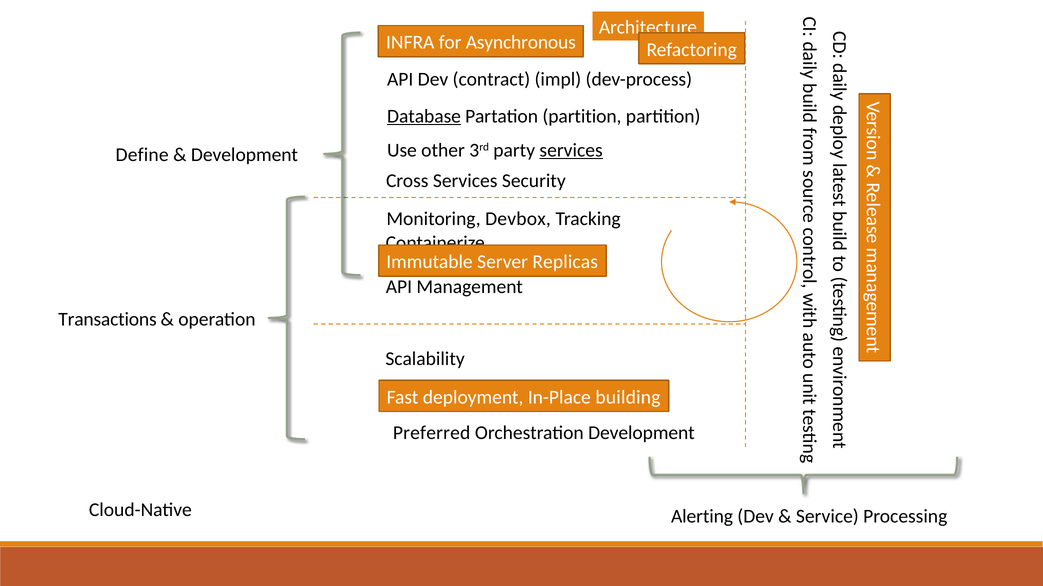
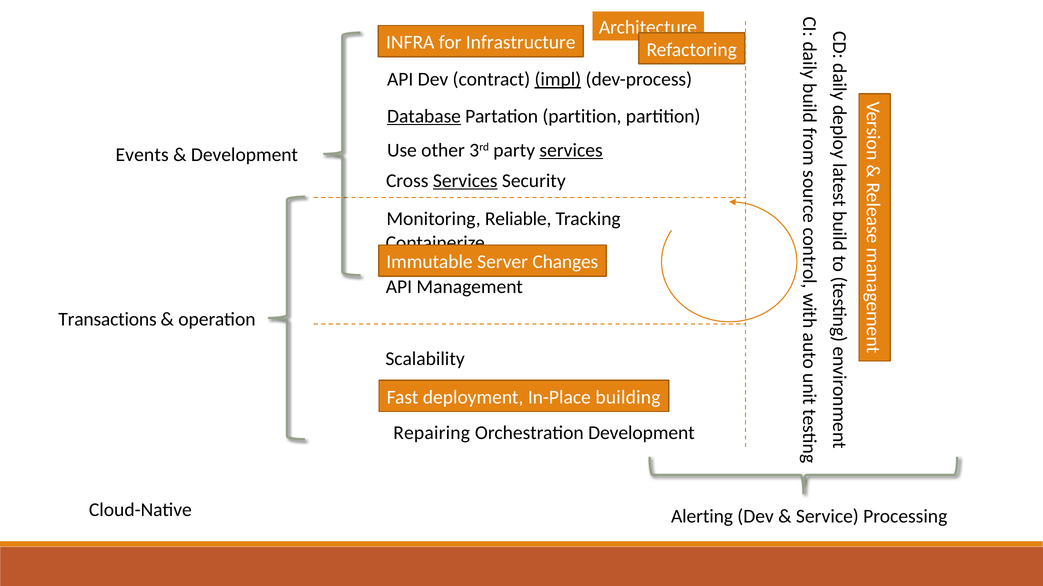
Asynchronous: Asynchronous -> Infrastructure
impl underline: none -> present
Define: Define -> Events
Services at (465, 181) underline: none -> present
Devbox: Devbox -> Reliable
Replicas: Replicas -> Changes
Preferred: Preferred -> Repairing
